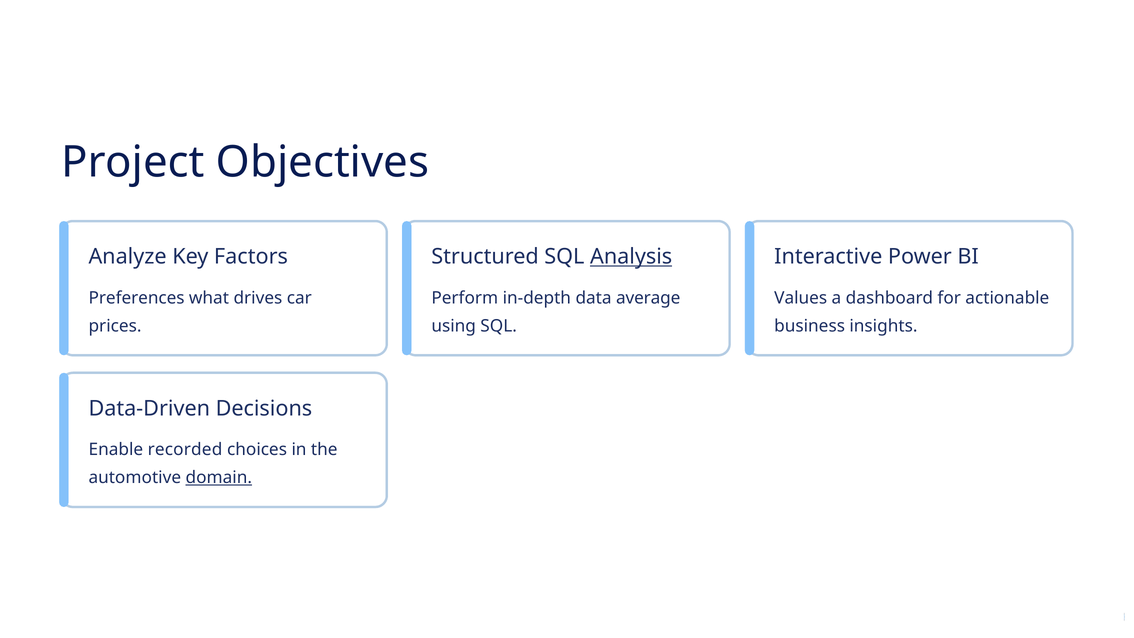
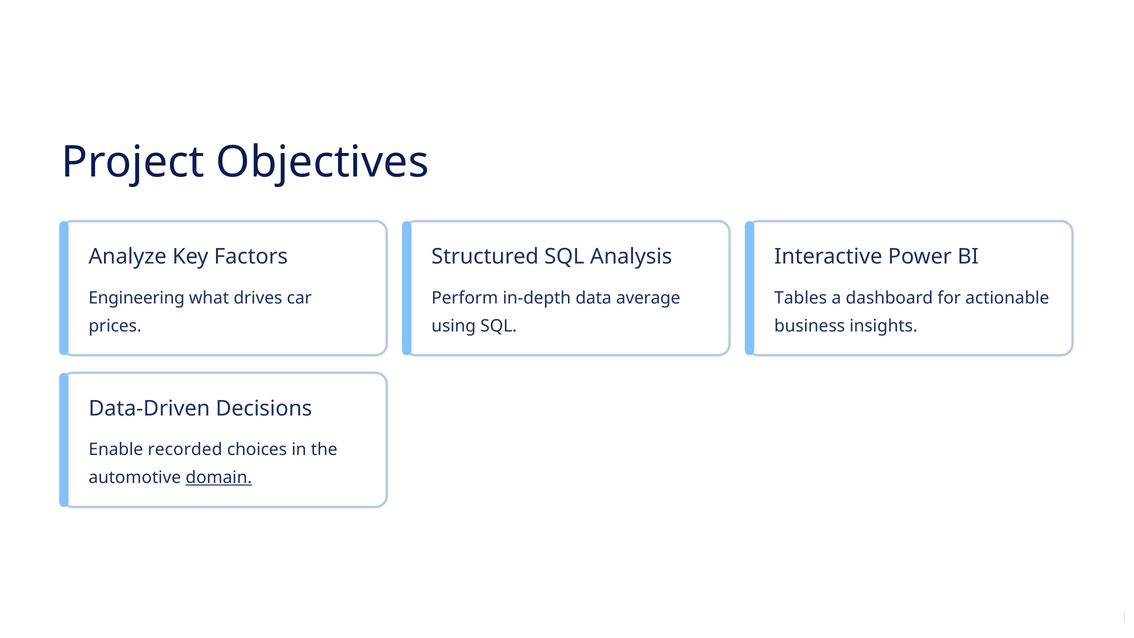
Analysis underline: present -> none
Preferences: Preferences -> Engineering
Values: Values -> Tables
